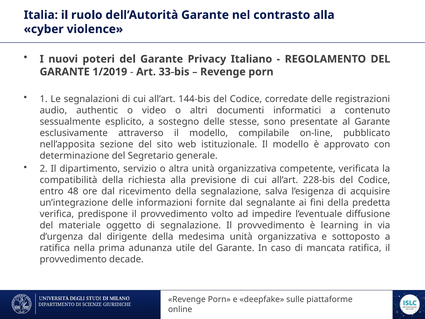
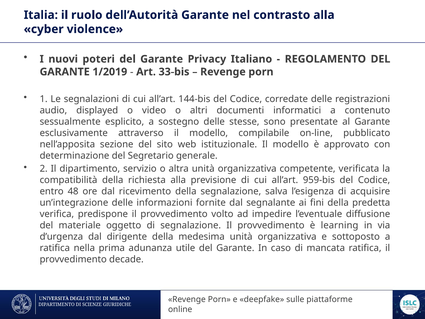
authentic: authentic -> displayed
228-bis: 228-bis -> 959-bis
